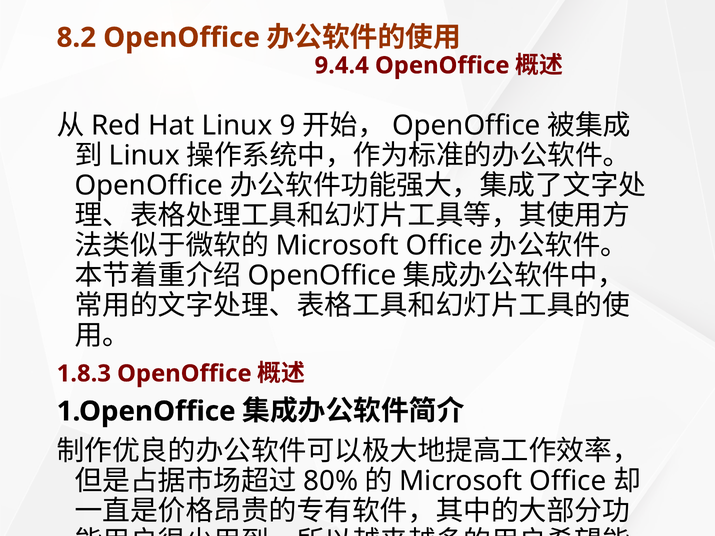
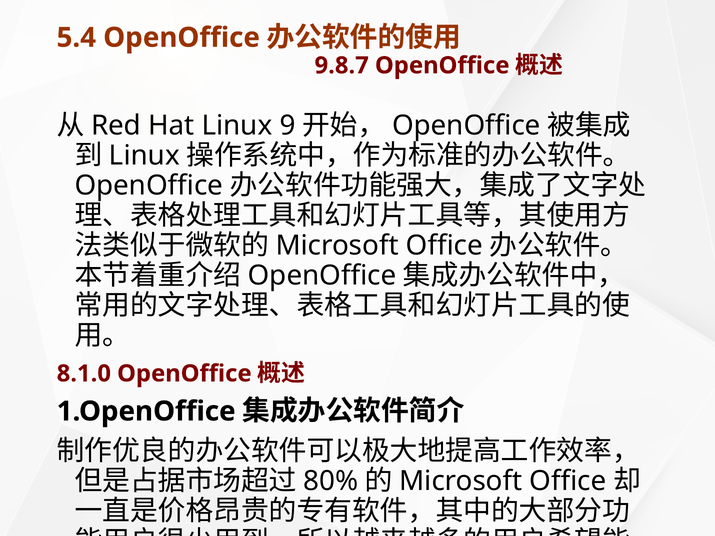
8.2: 8.2 -> 5.4
9.4.4: 9.4.4 -> 9.8.7
1.8.3: 1.8.3 -> 8.1.0
